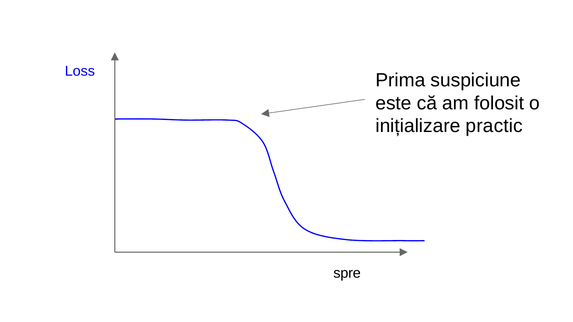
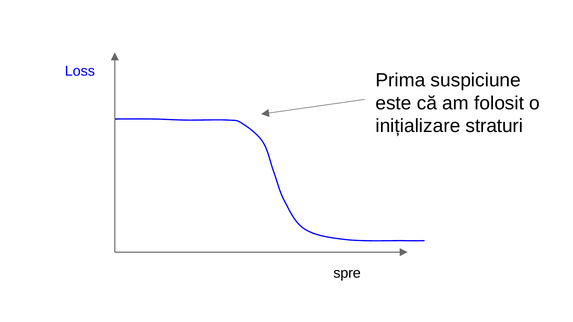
practic: practic -> straturi
